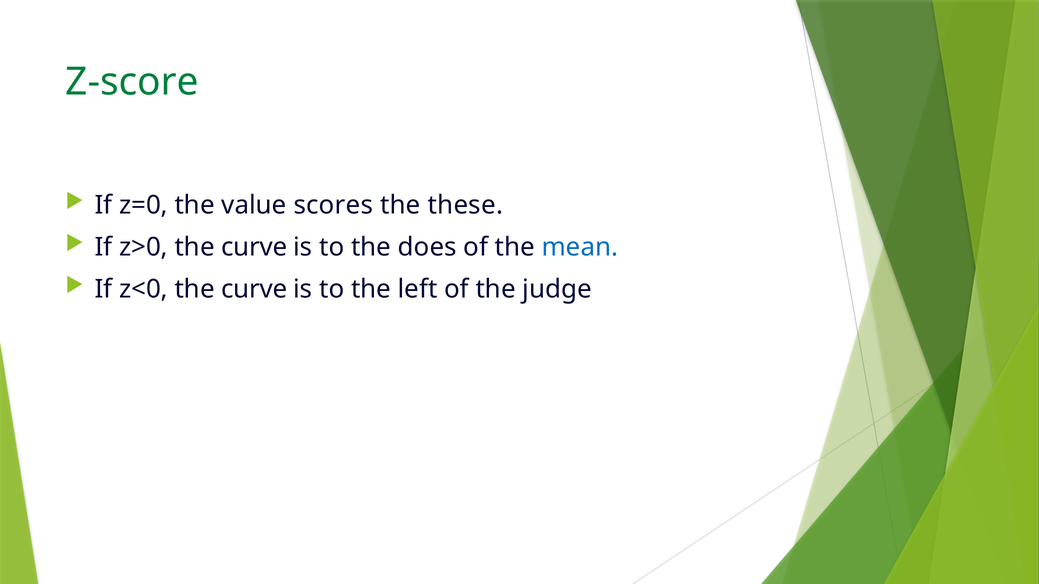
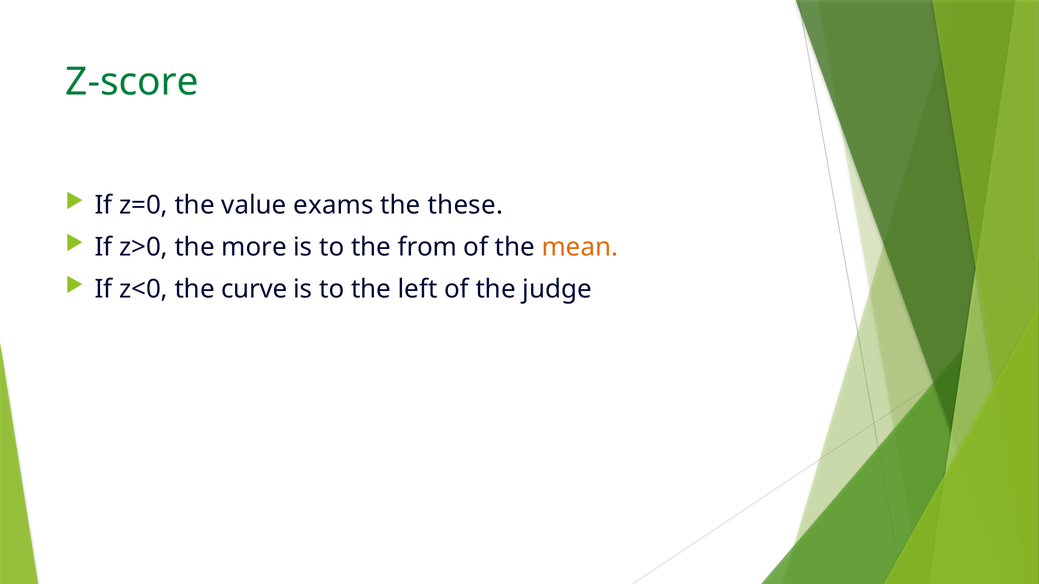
scores: scores -> exams
z>0 the curve: curve -> more
does: does -> from
mean colour: blue -> orange
